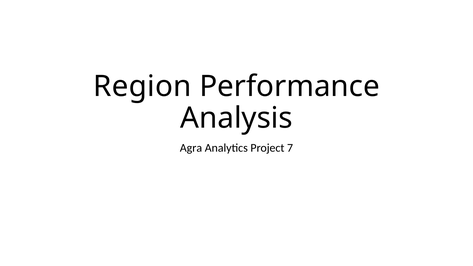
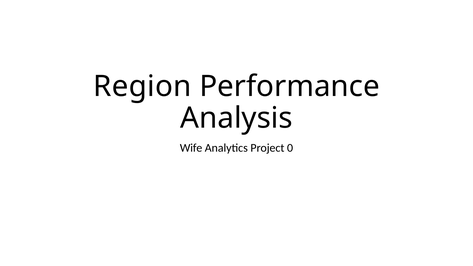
Agra: Agra -> Wife
7: 7 -> 0
